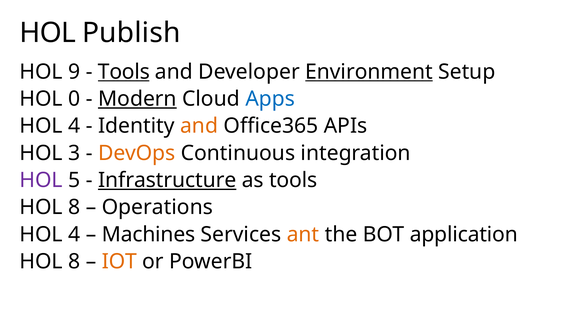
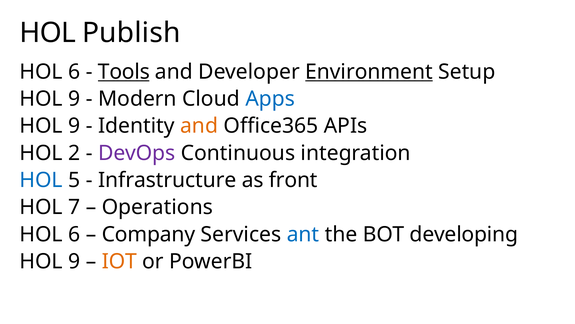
9 at (74, 72): 9 -> 6
0 at (74, 99): 0 -> 9
Modern underline: present -> none
4 at (74, 126): 4 -> 9
3: 3 -> 2
DevOps colour: orange -> purple
HOL at (41, 180) colour: purple -> blue
Infrastructure underline: present -> none
as tools: tools -> front
8 at (74, 207): 8 -> 7
4 at (74, 234): 4 -> 6
Machines: Machines -> Company
ant colour: orange -> blue
application: application -> developing
8 at (74, 261): 8 -> 9
